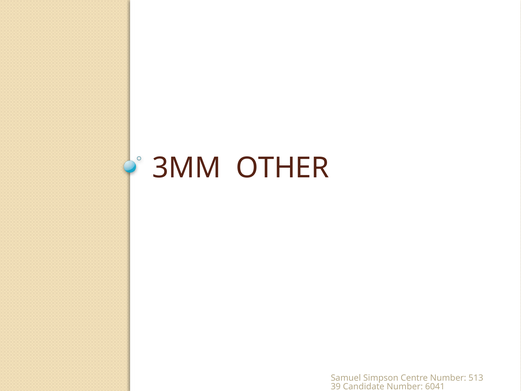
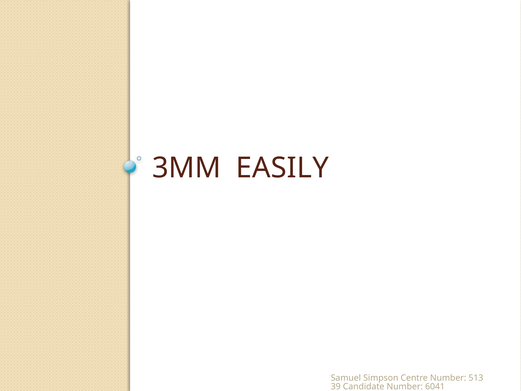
OTHER: OTHER -> EASILY
